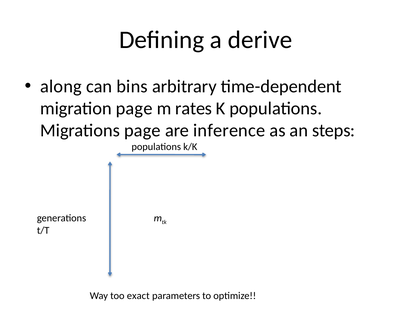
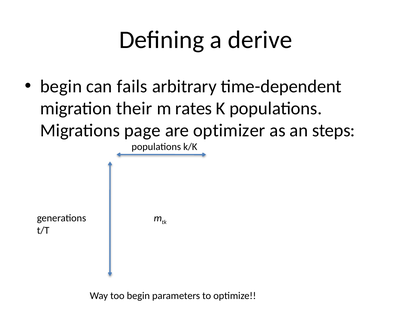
along at (61, 86): along -> begin
bins: bins -> fails
migration page: page -> their
inference: inference -> optimizer
too exact: exact -> begin
